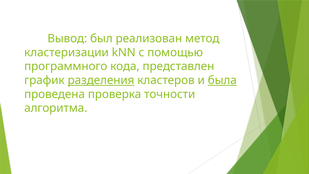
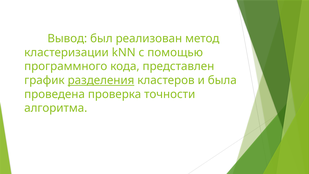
была underline: present -> none
